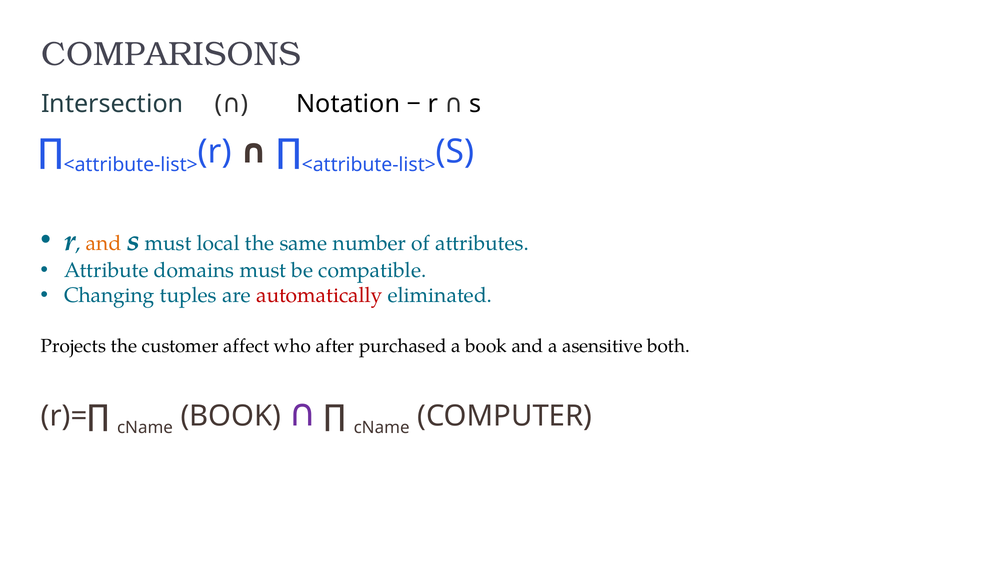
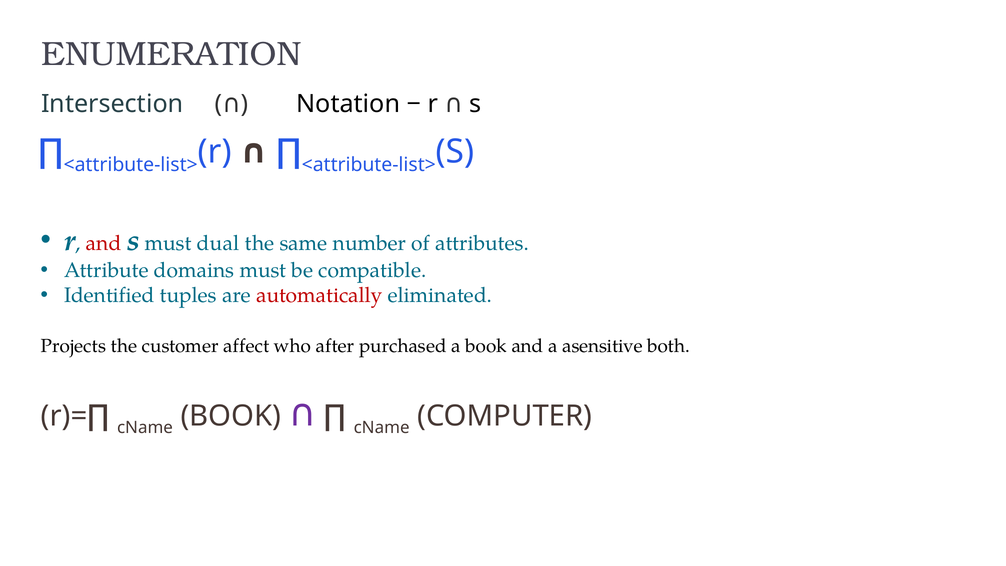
COMPARISONS: COMPARISONS -> ENUMERATION
and at (104, 243) colour: orange -> red
local: local -> dual
Changing: Changing -> Identified
